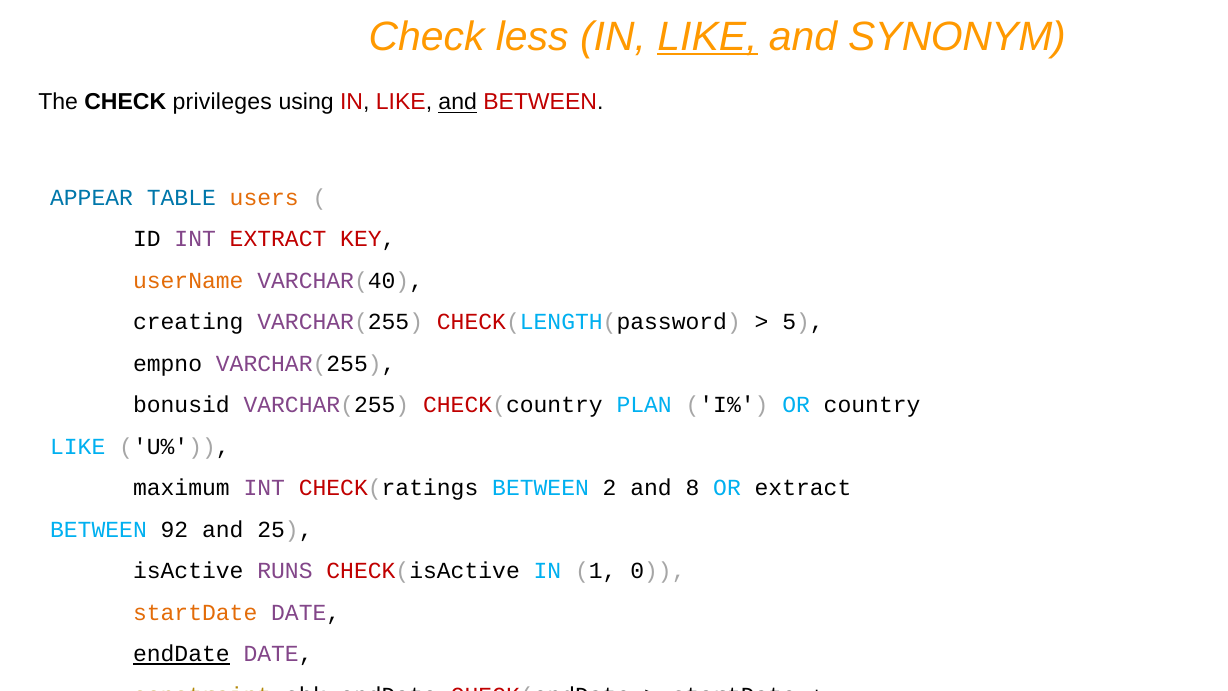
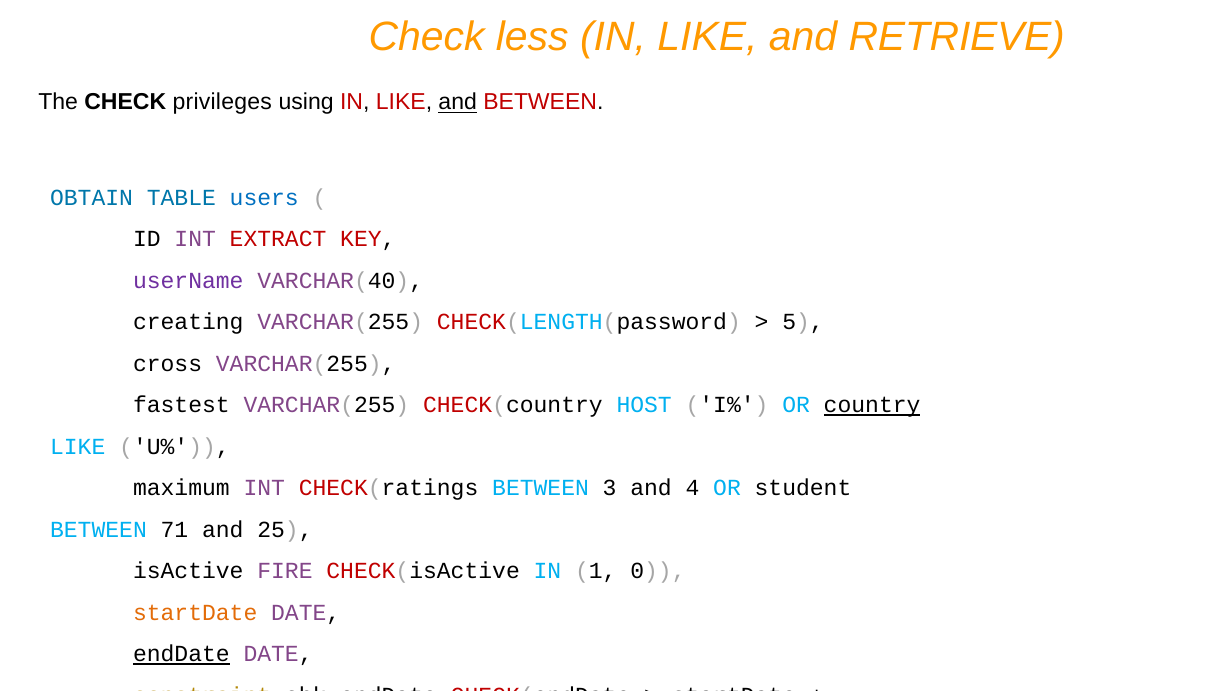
LIKE at (707, 37) underline: present -> none
SYNONYM: SYNONYM -> RETRIEVE
APPEAR: APPEAR -> OBTAIN
users colour: orange -> blue
userName colour: orange -> purple
empno: empno -> cross
bonusid: bonusid -> fastest
PLAN: PLAN -> HOST
country underline: none -> present
2: 2 -> 3
8: 8 -> 4
OR extract: extract -> student
92: 92 -> 71
RUNS: RUNS -> FIRE
